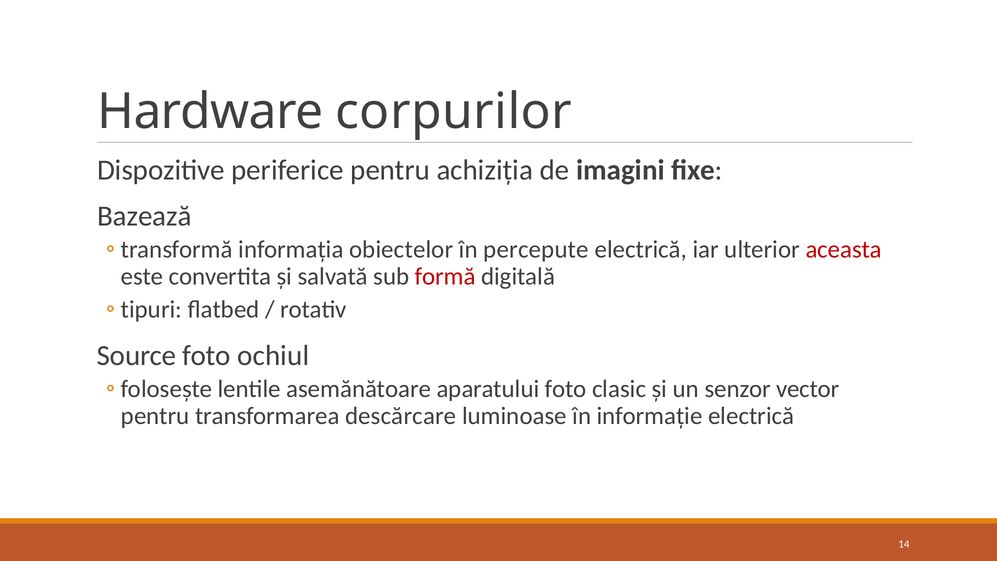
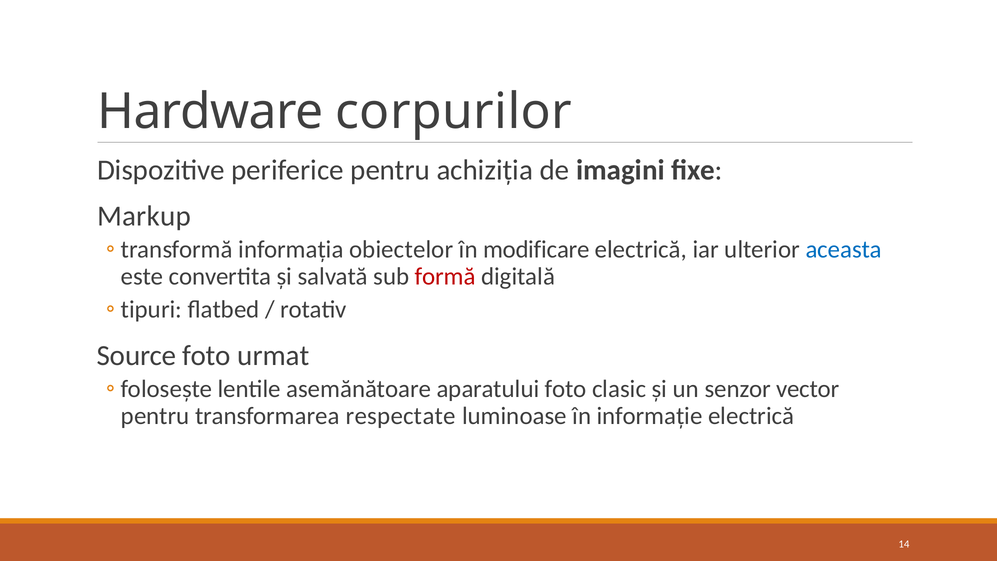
Bazează: Bazează -> Markup
percepute: percepute -> modificare
aceasta colour: red -> blue
ochiul: ochiul -> urmat
descărcare: descărcare -> respectate
